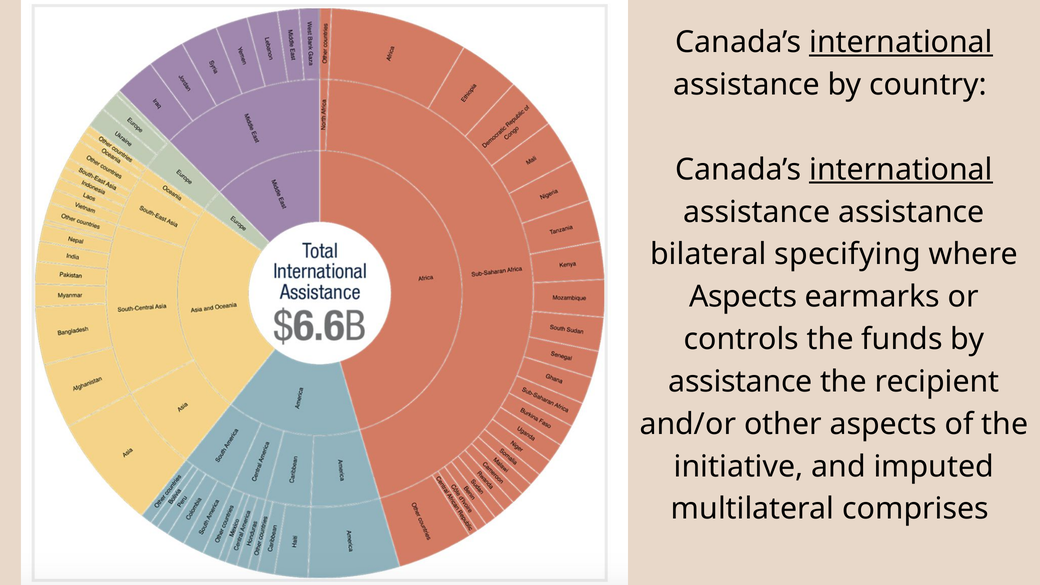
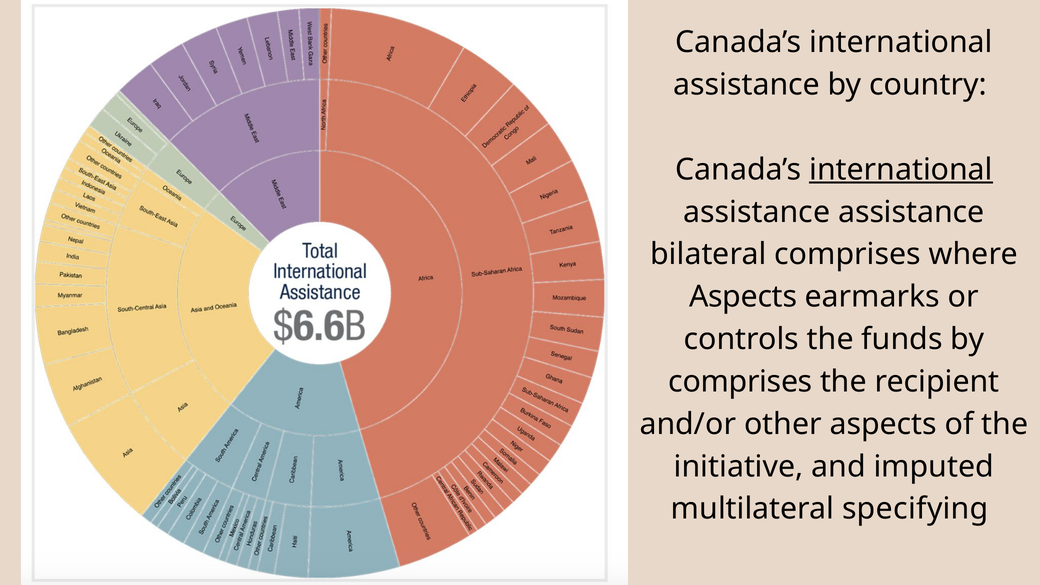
international at (901, 42) underline: present -> none
bilateral specifying: specifying -> comprises
assistance at (740, 382): assistance -> comprises
comprises: comprises -> specifying
